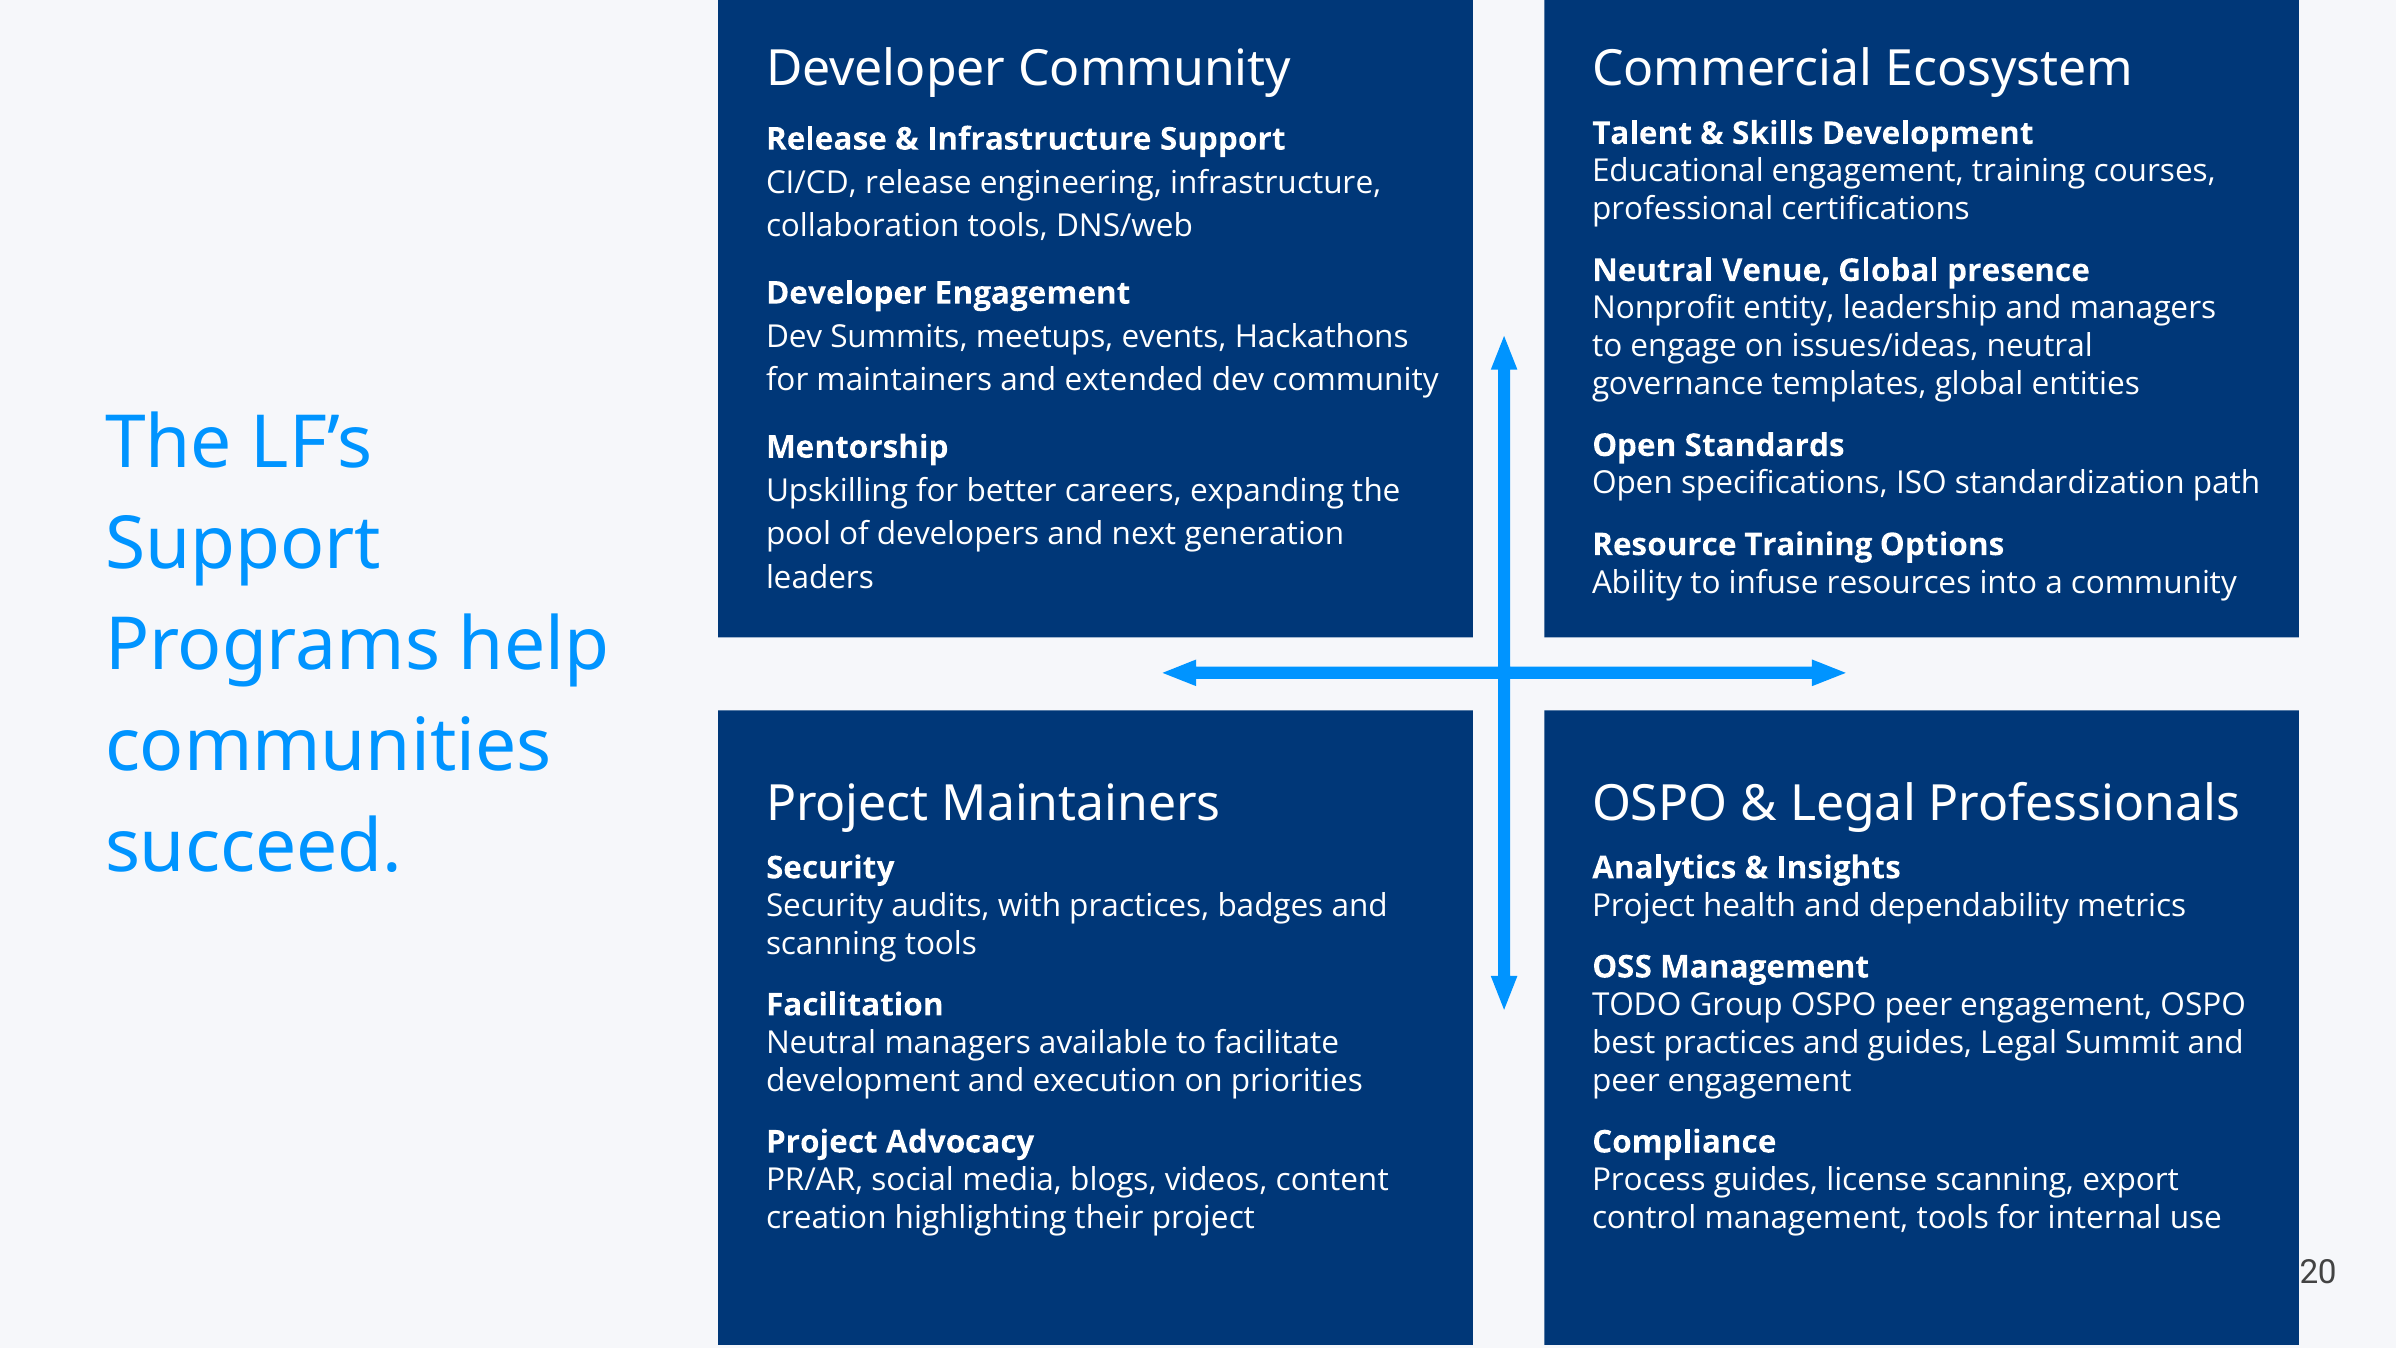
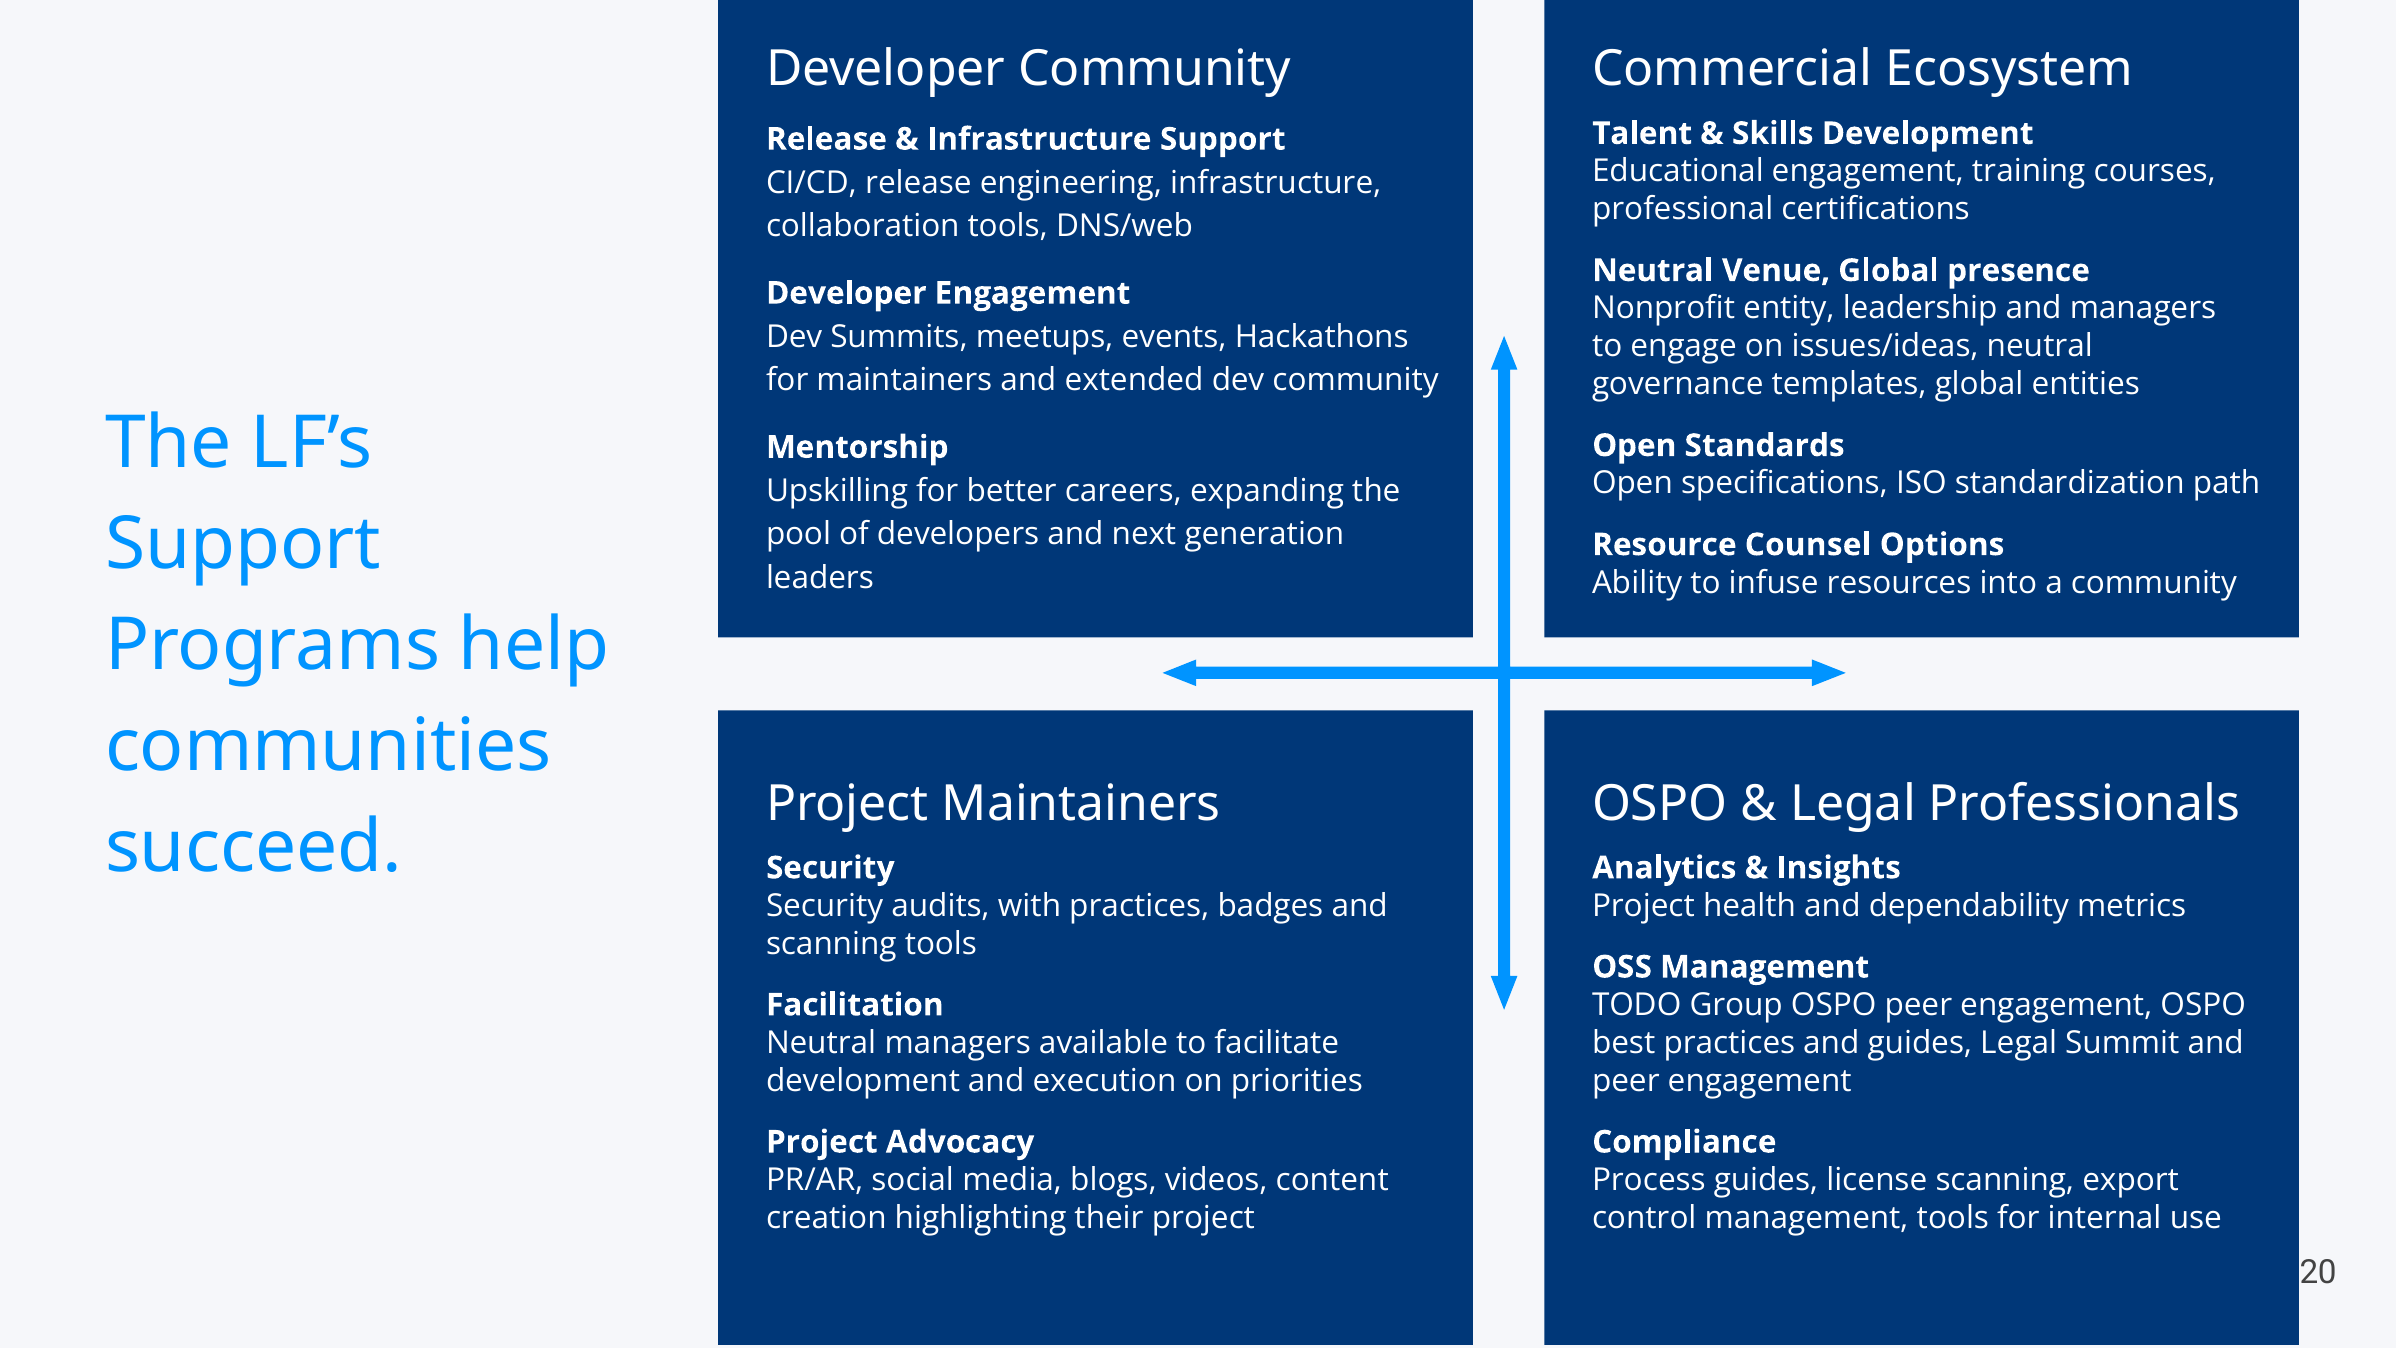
Resource Training: Training -> Counsel
